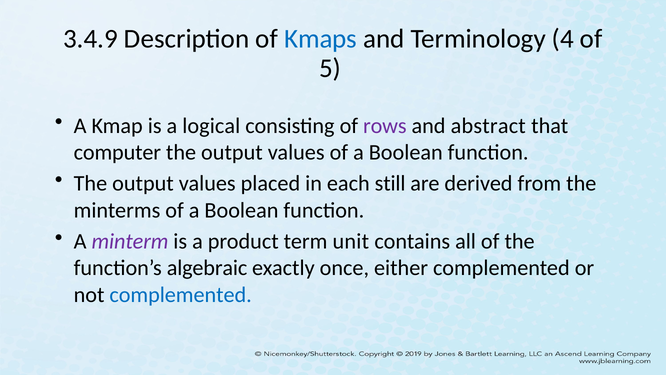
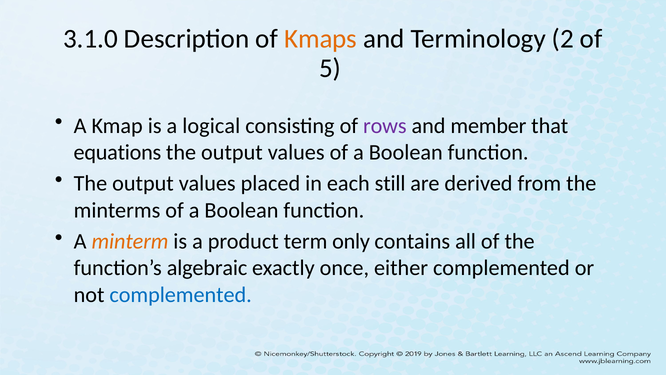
3.4.9: 3.4.9 -> 3.1.0
Kmaps colour: blue -> orange
4: 4 -> 2
abstract: abstract -> member
computer: computer -> equations
minterm colour: purple -> orange
unit: unit -> only
